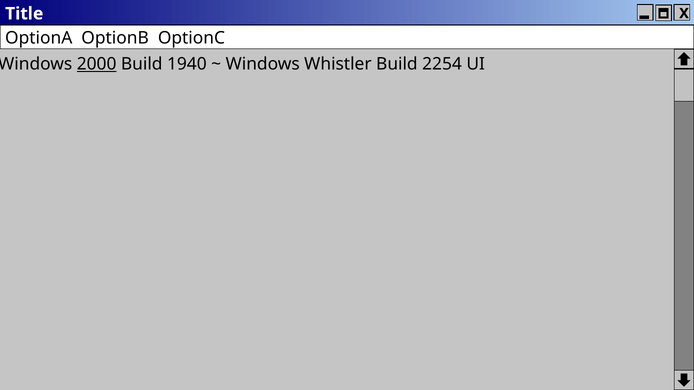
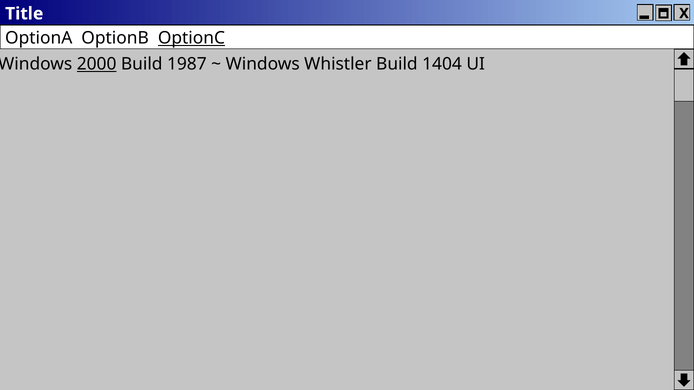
OptionC underline: none -> present
1940: 1940 -> 1987
2254: 2254 -> 1404
